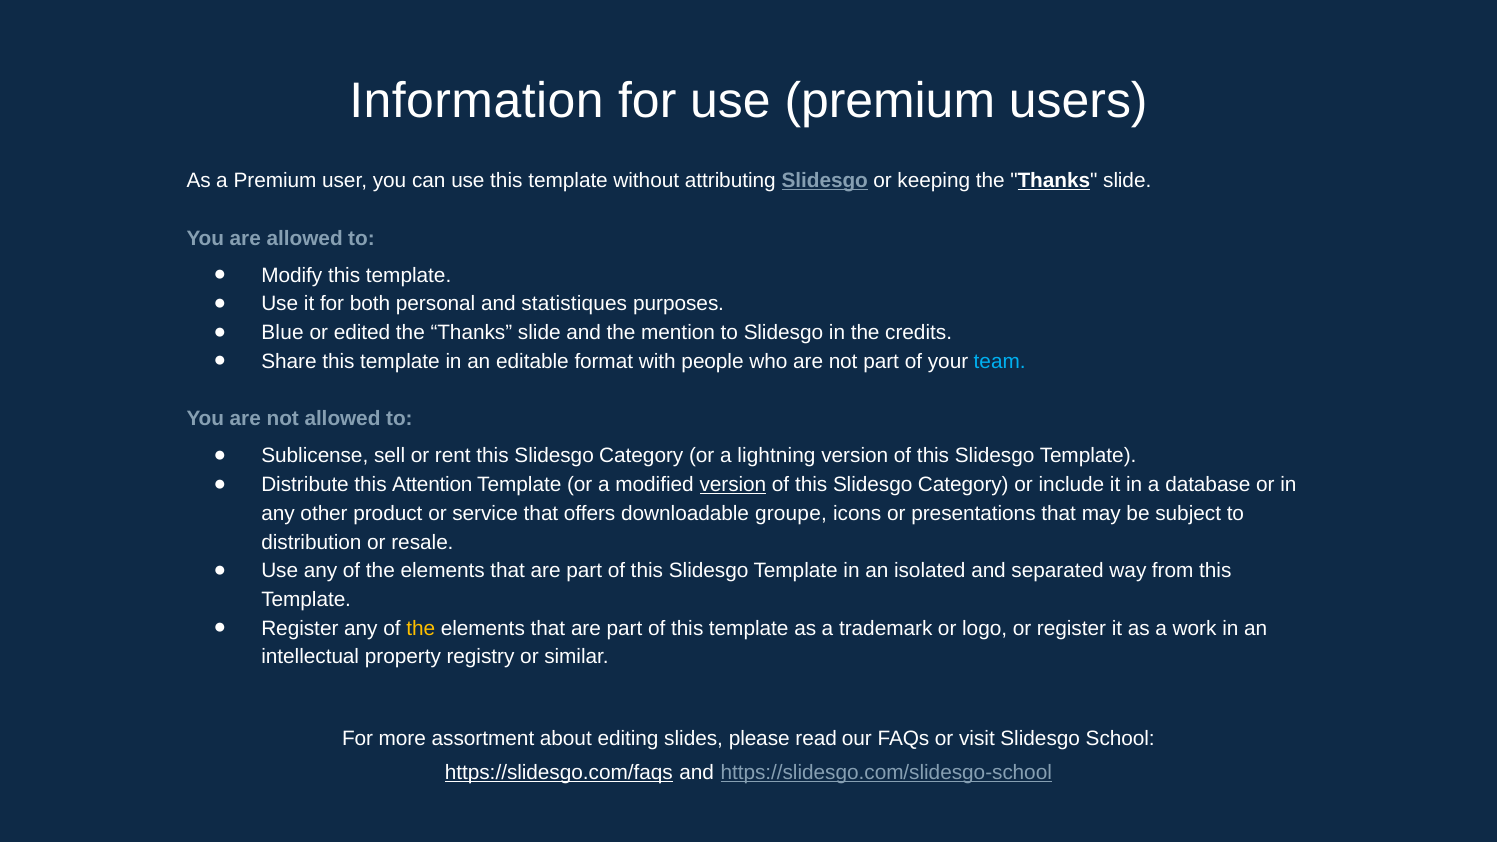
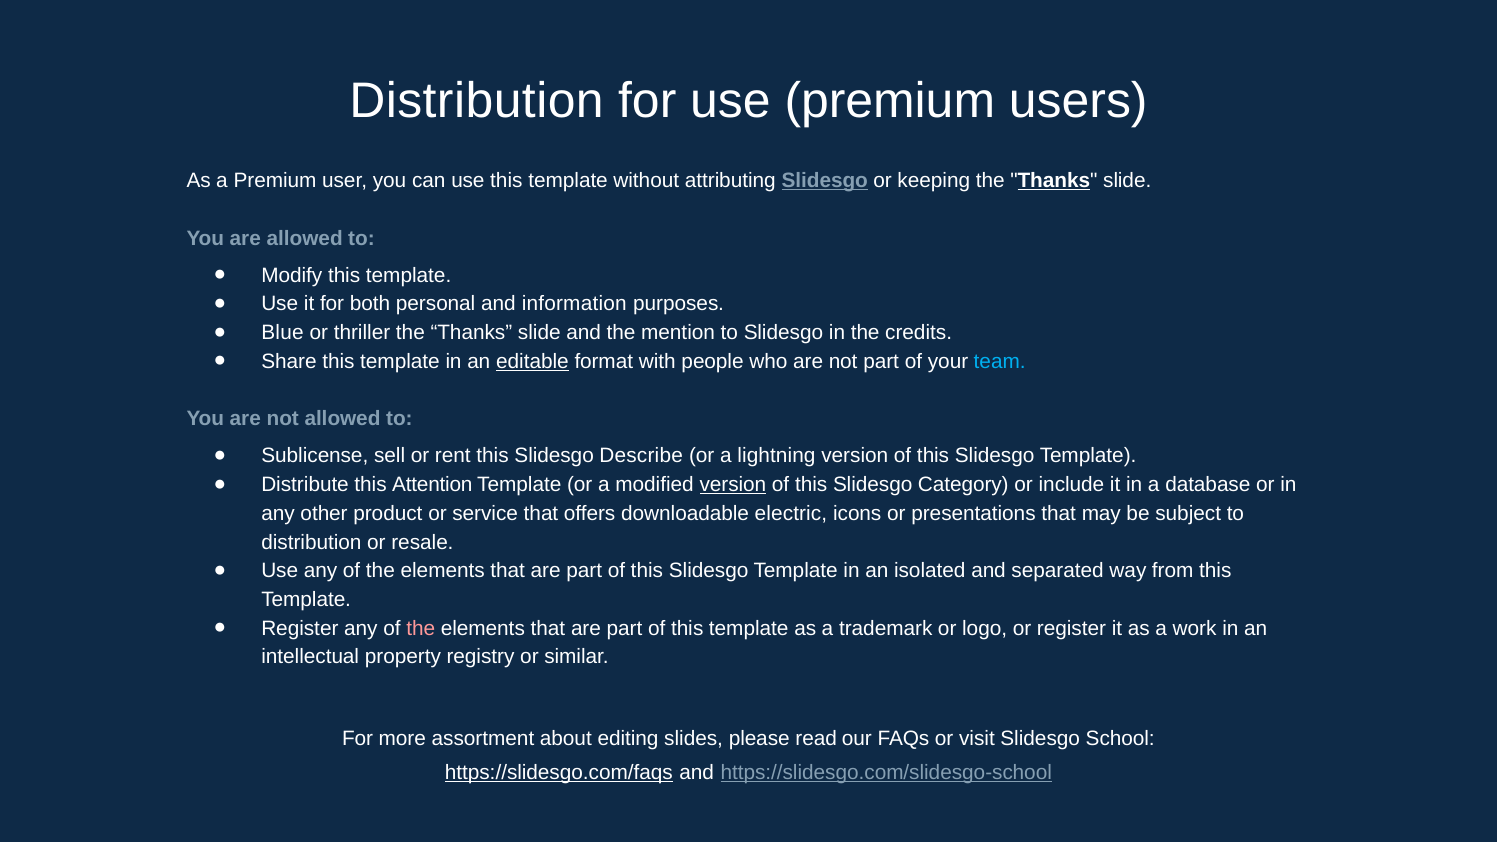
Information at (476, 101): Information -> Distribution
statistiques: statistiques -> information
edited: edited -> thriller
editable underline: none -> present
rent this Slidesgo Category: Category -> Describe
groupe: groupe -> electric
the at (421, 628) colour: yellow -> pink
